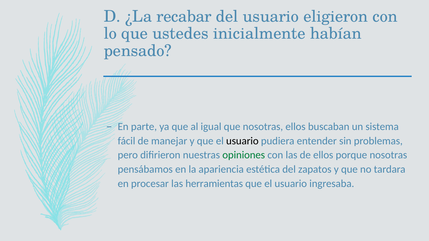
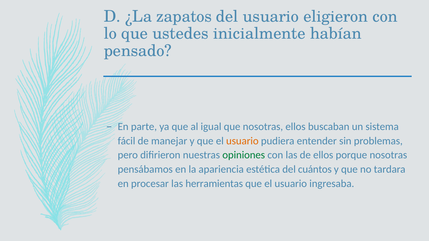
recabar: recabar -> zapatos
usuario at (242, 141) colour: black -> orange
zapatos: zapatos -> cuántos
